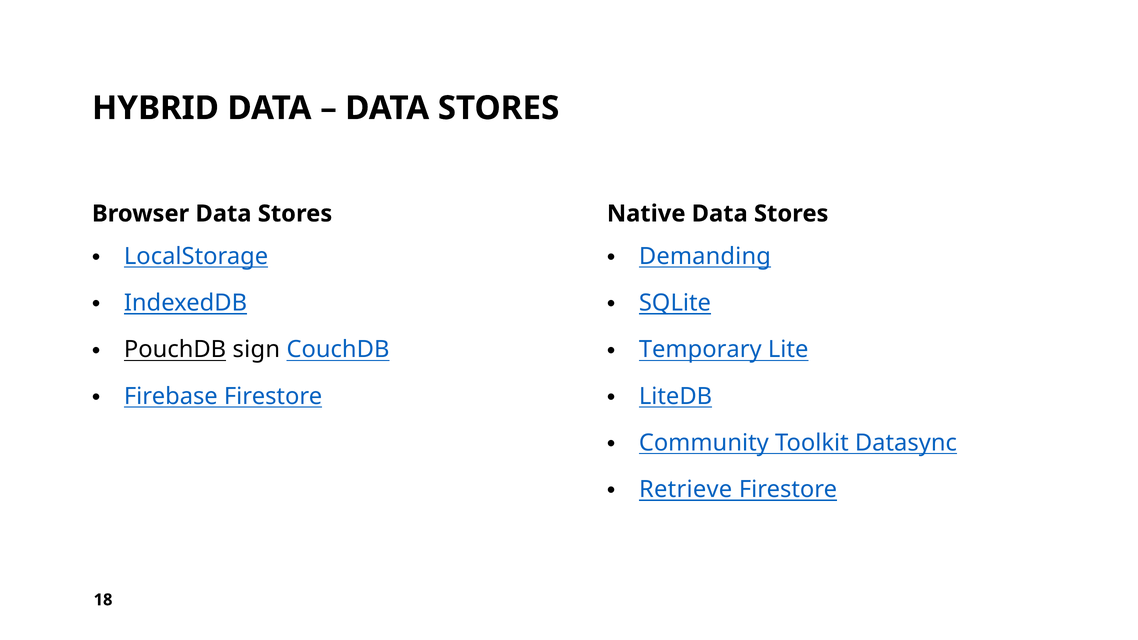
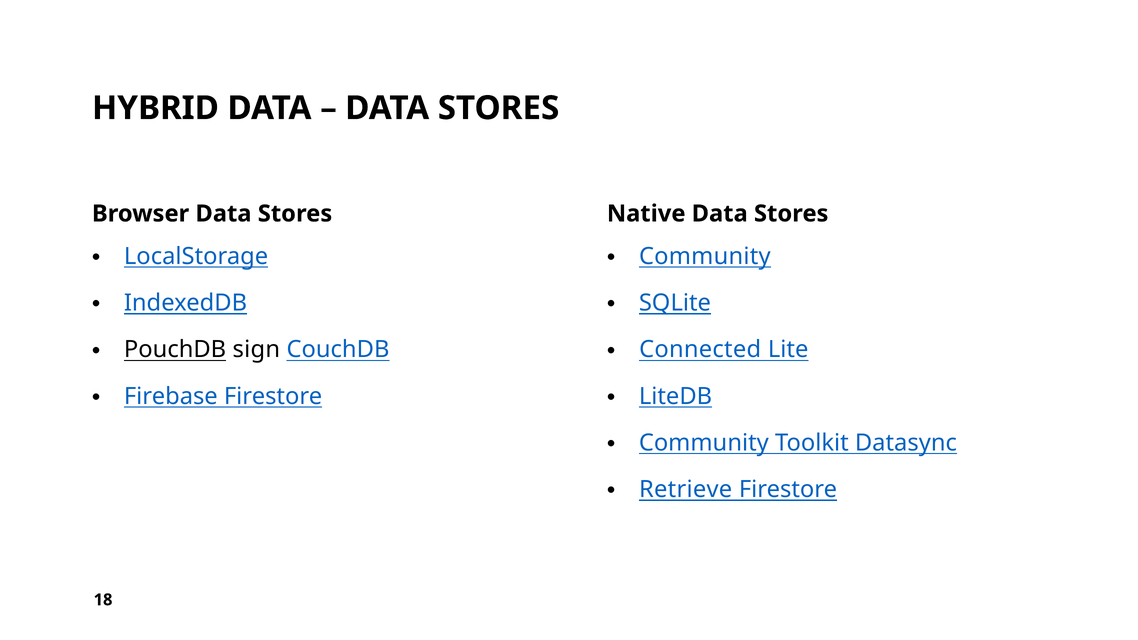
Demanding at (705, 256): Demanding -> Community
Temporary: Temporary -> Connected
